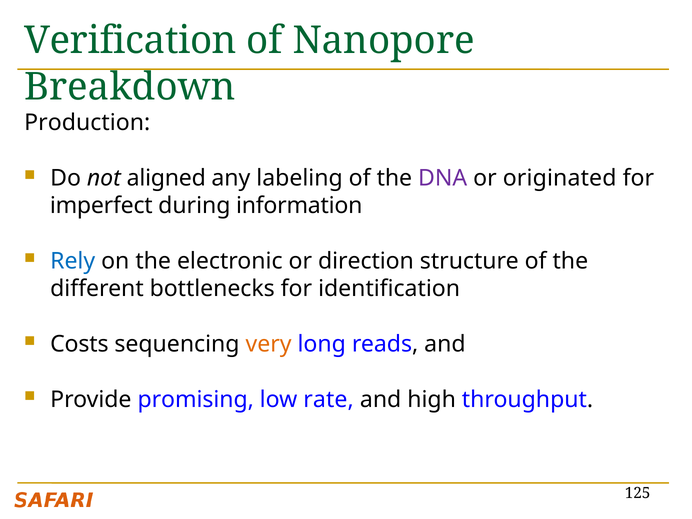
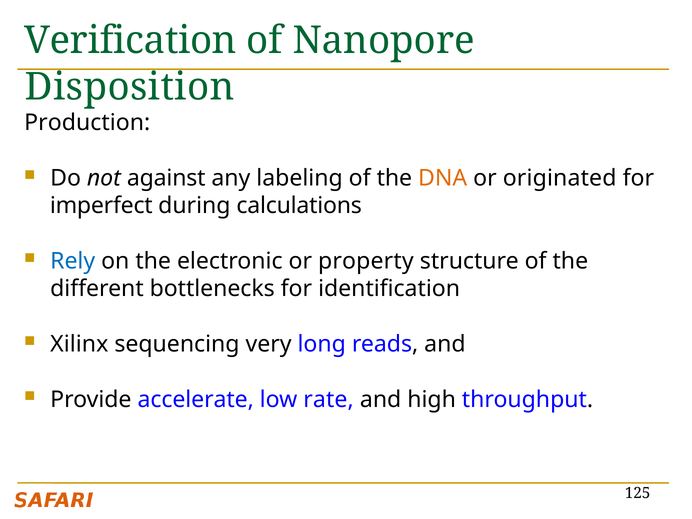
Breakdown: Breakdown -> Disposition
aligned: aligned -> against
DNA colour: purple -> orange
information: information -> calculations
direction: direction -> property
Costs: Costs -> Xilinx
very colour: orange -> black
promising: promising -> accelerate
